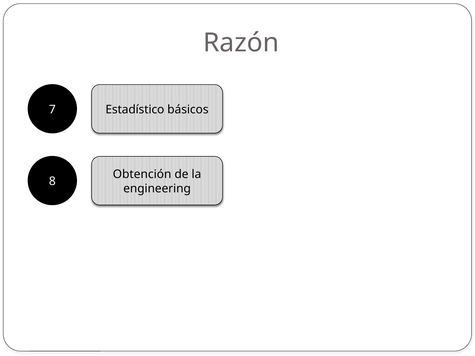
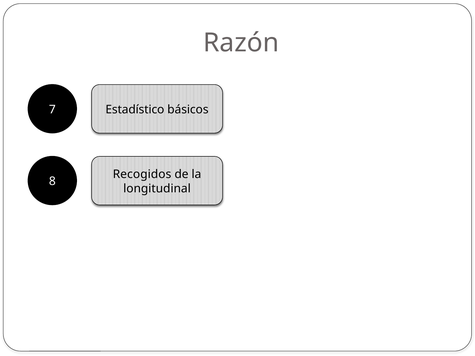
Obtención: Obtención -> Recogidos
engineering: engineering -> longitudinal
